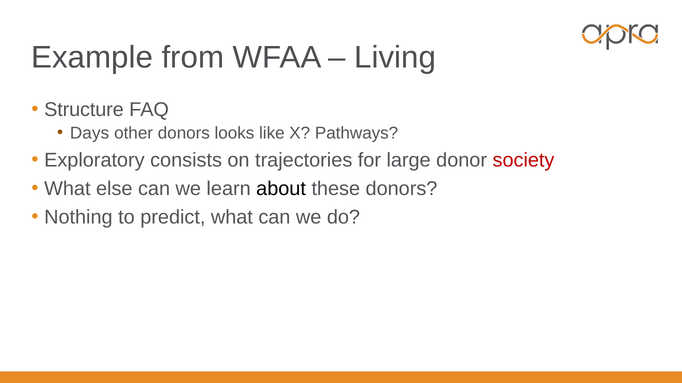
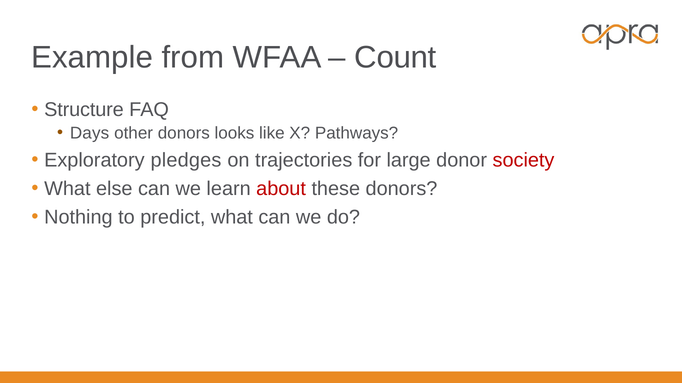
Living: Living -> Count
consists: consists -> pledges
about colour: black -> red
